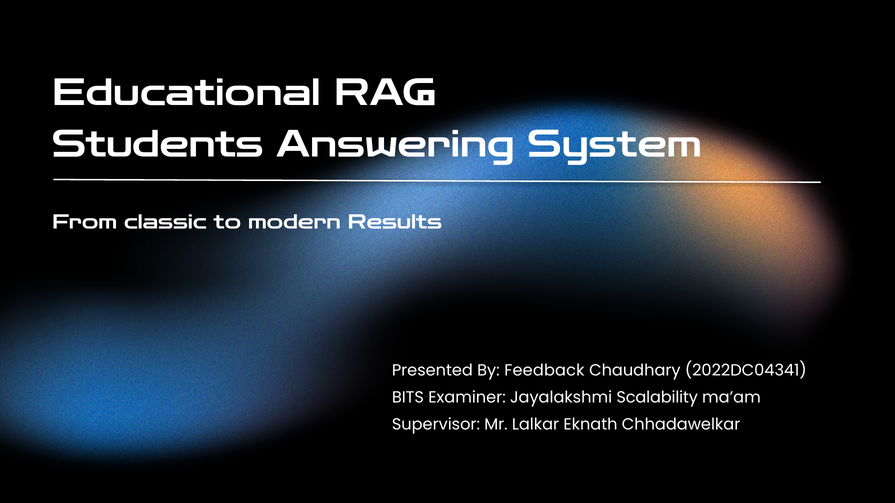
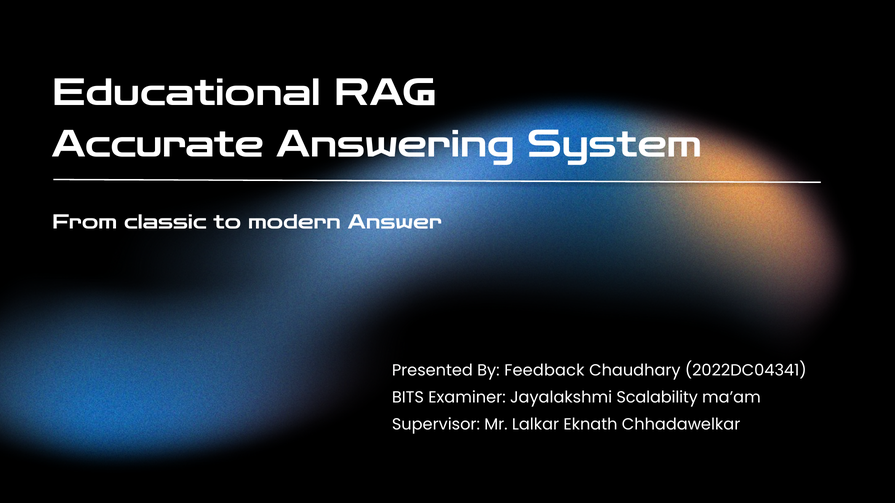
Students: Students -> Accurate
Results: Results -> Answer
